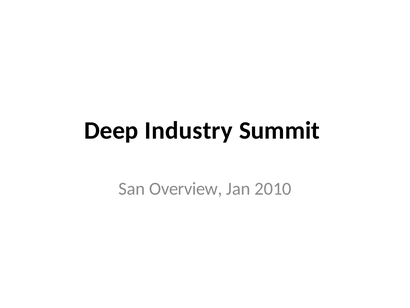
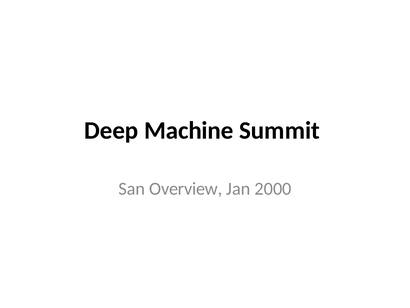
Industry: Industry -> Machine
2010: 2010 -> 2000
